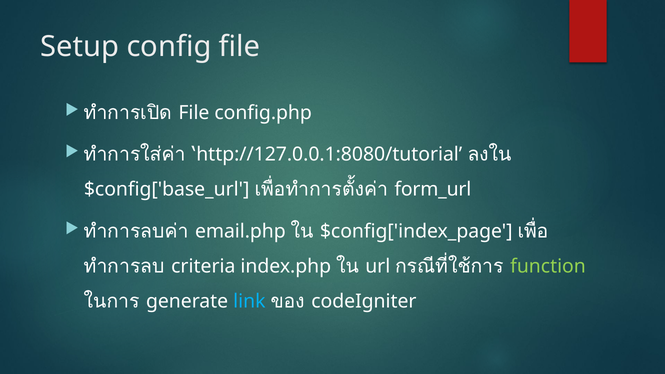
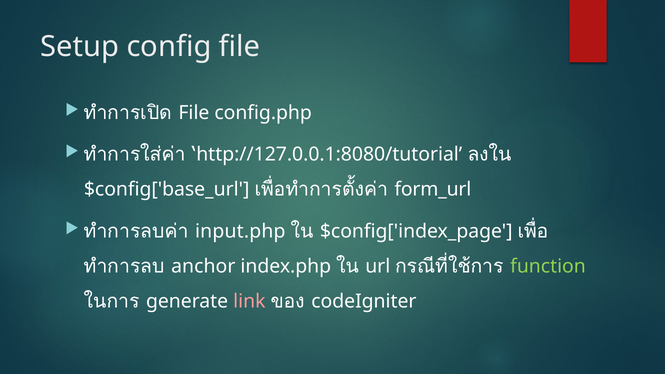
email.php: email.php -> input.php
criteria: criteria -> anchor
link colour: light blue -> pink
